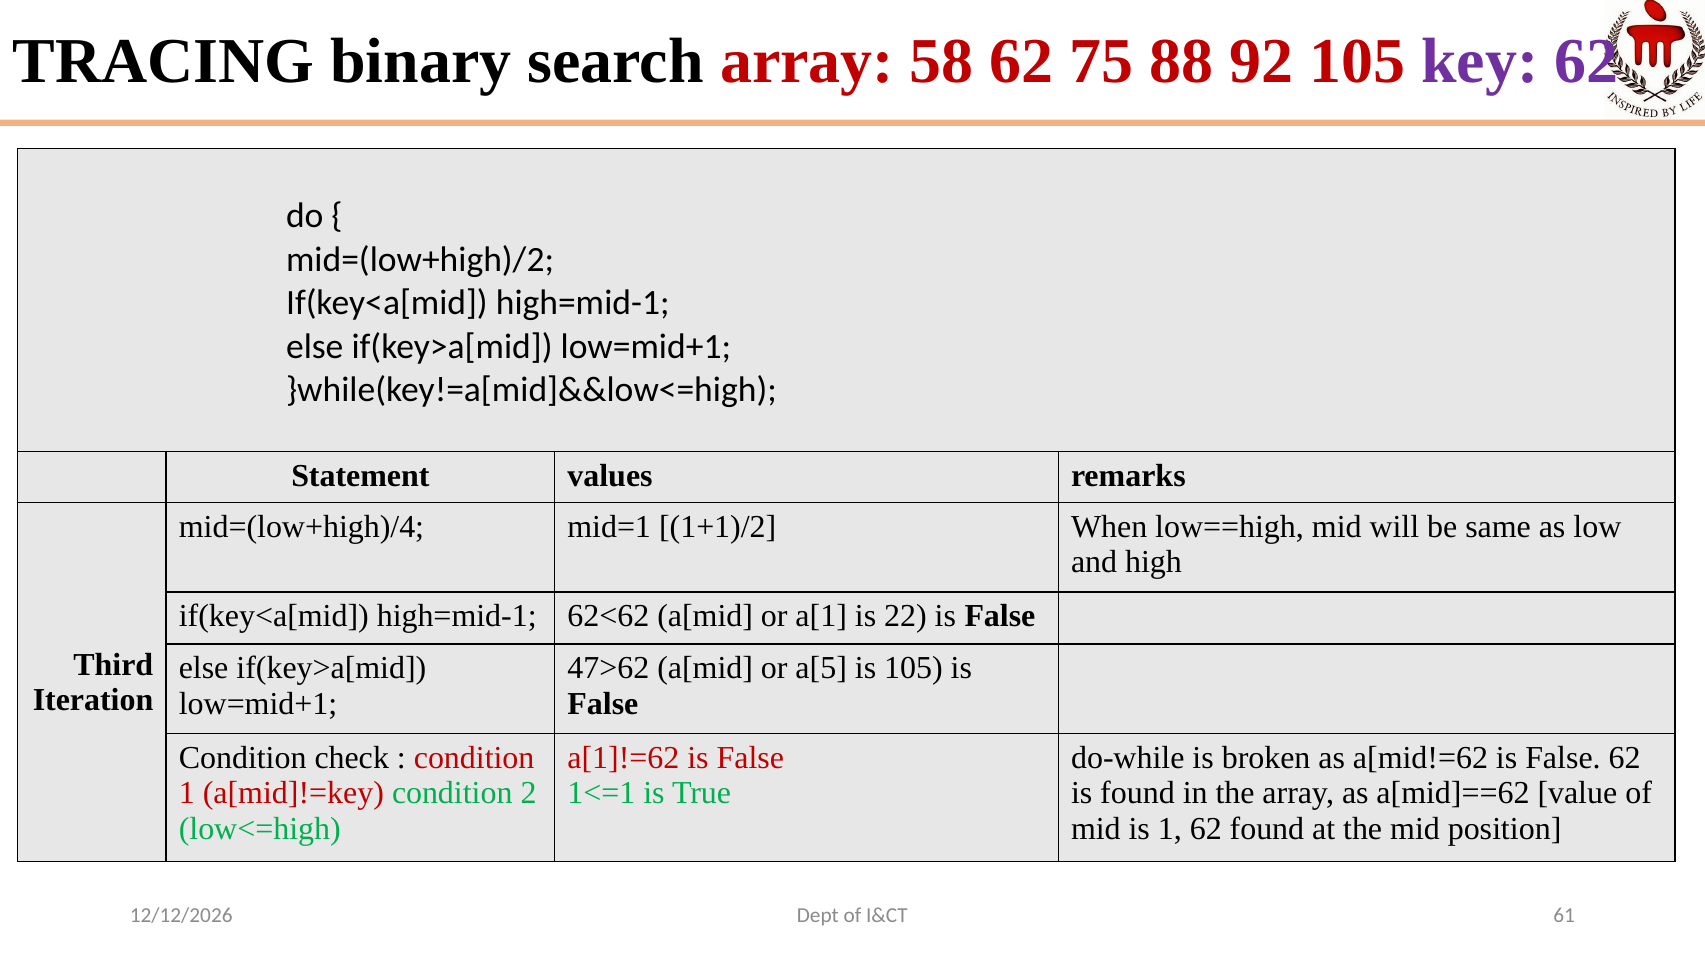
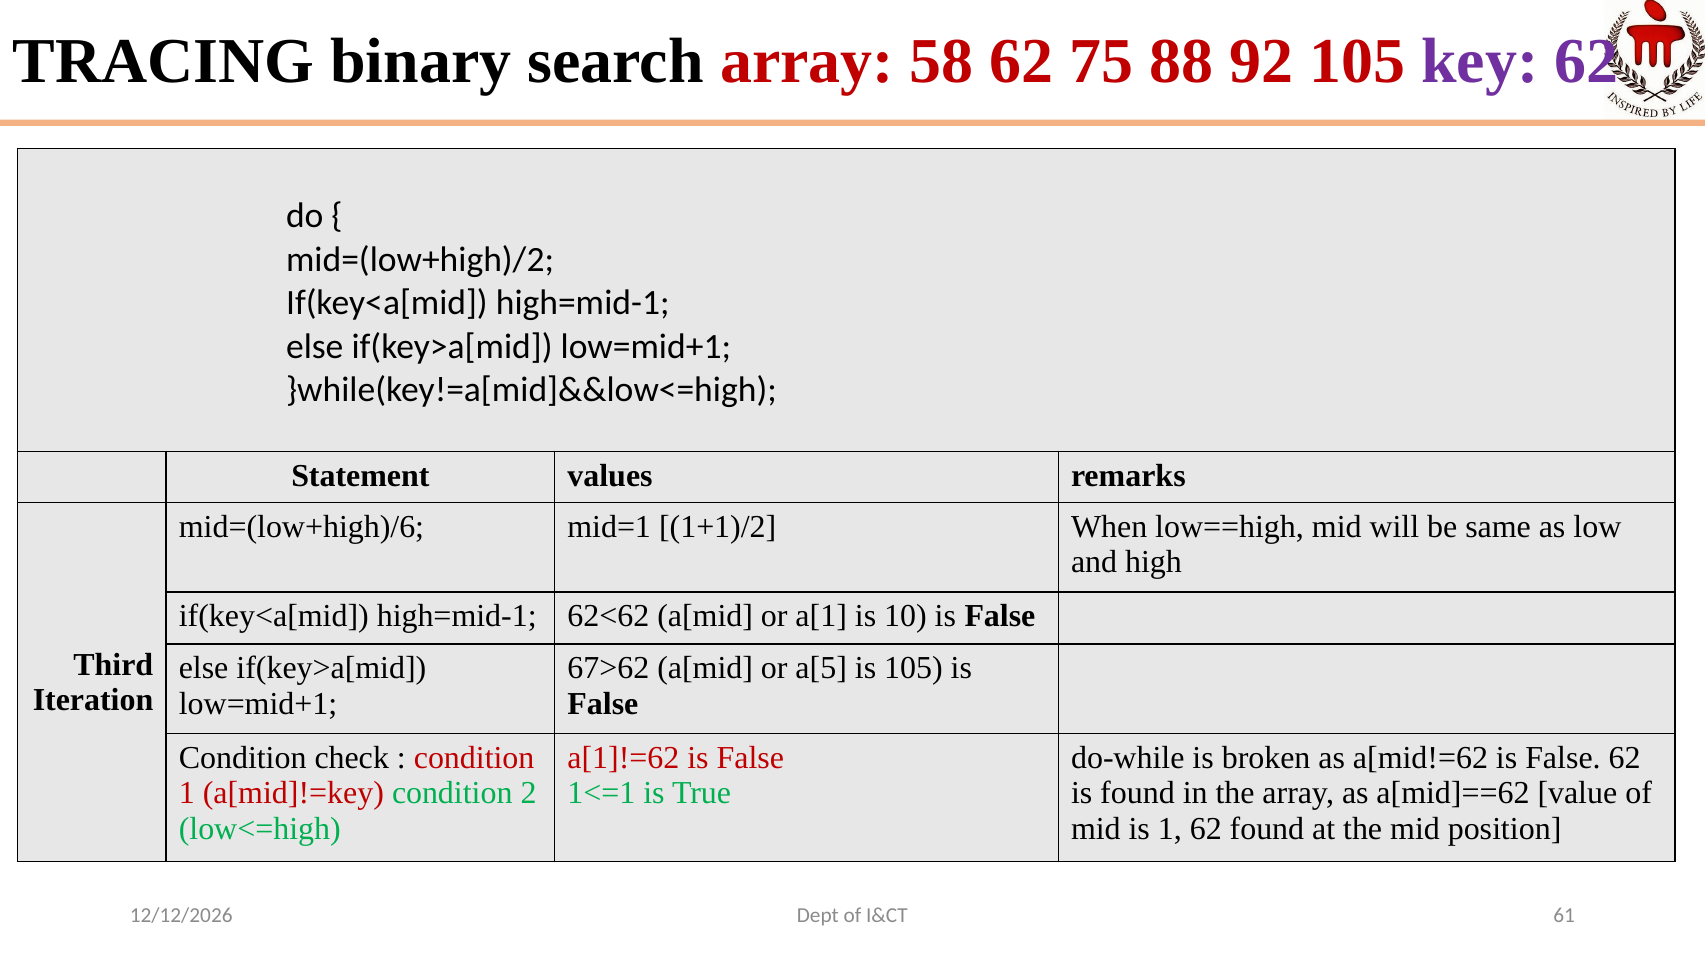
mid=(low+high)/4: mid=(low+high)/4 -> mid=(low+high)/6
22: 22 -> 10
47>62: 47>62 -> 67>62
